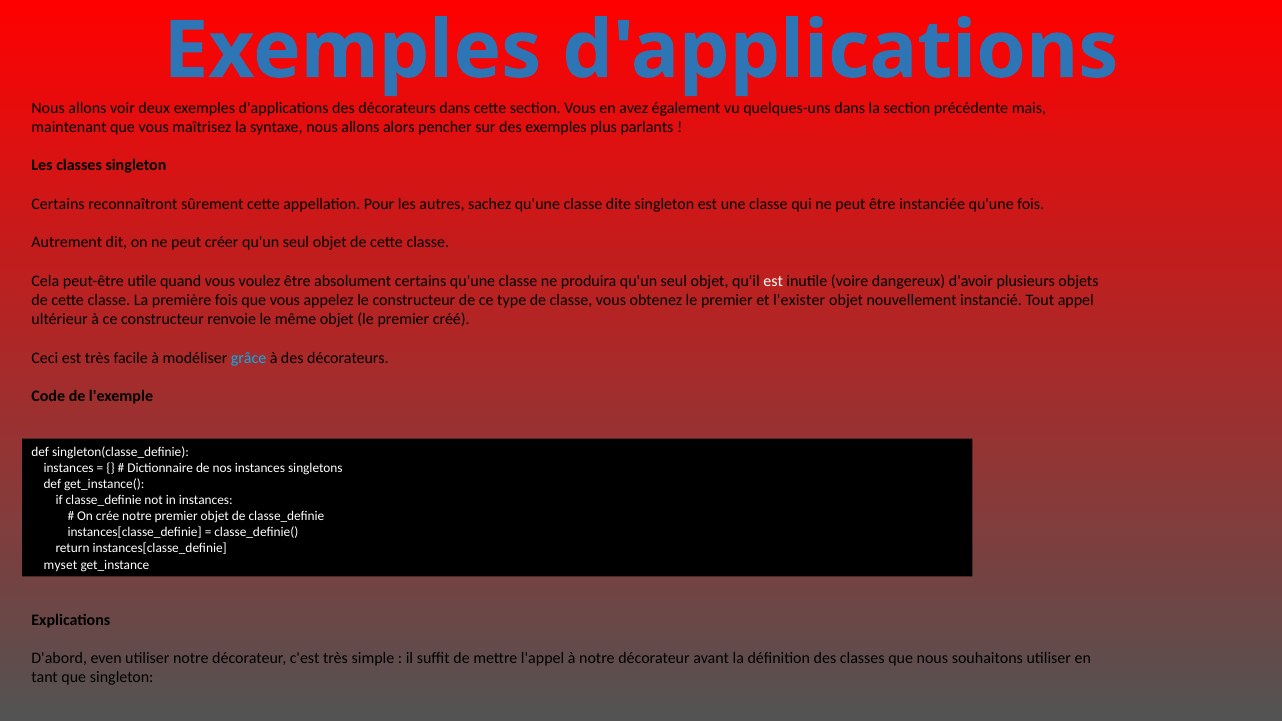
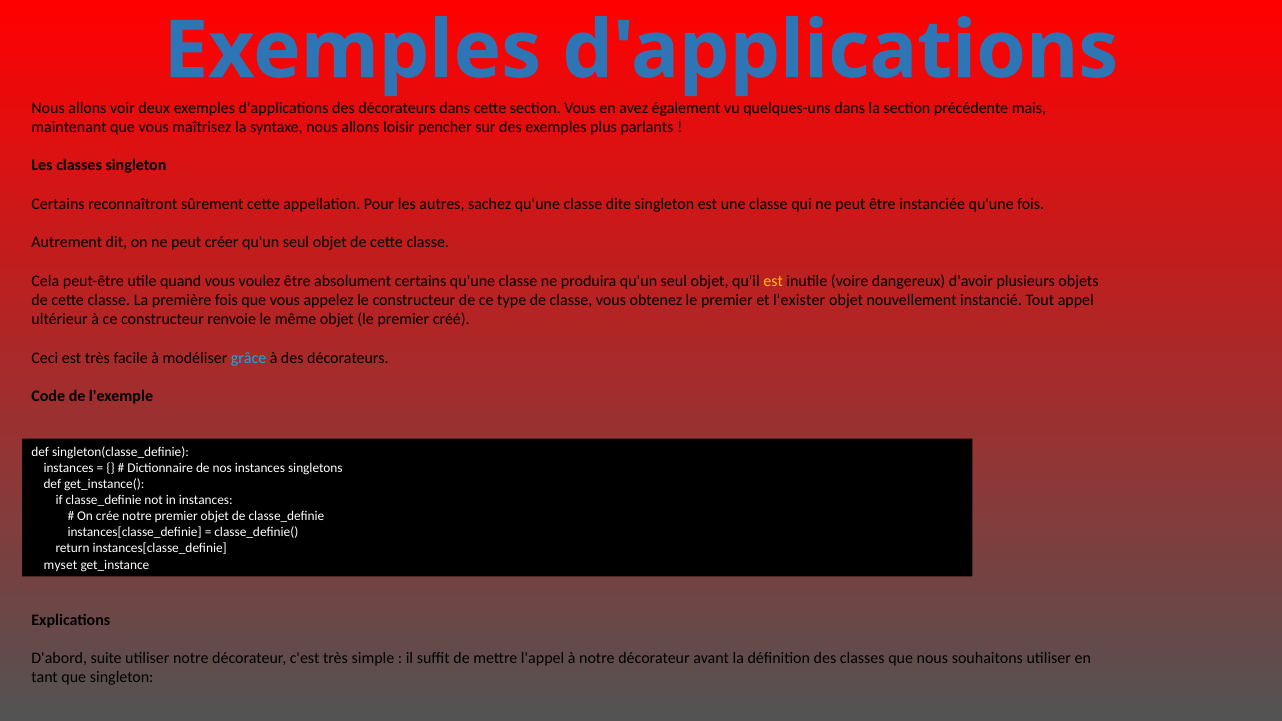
alors: alors -> loisir
est at (773, 281) colour: white -> yellow
even: even -> suite
